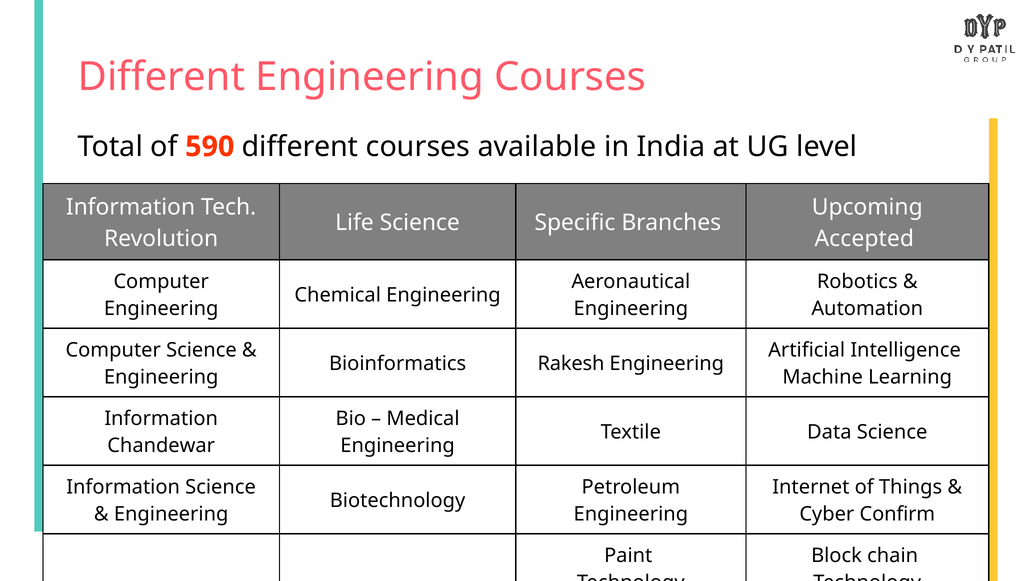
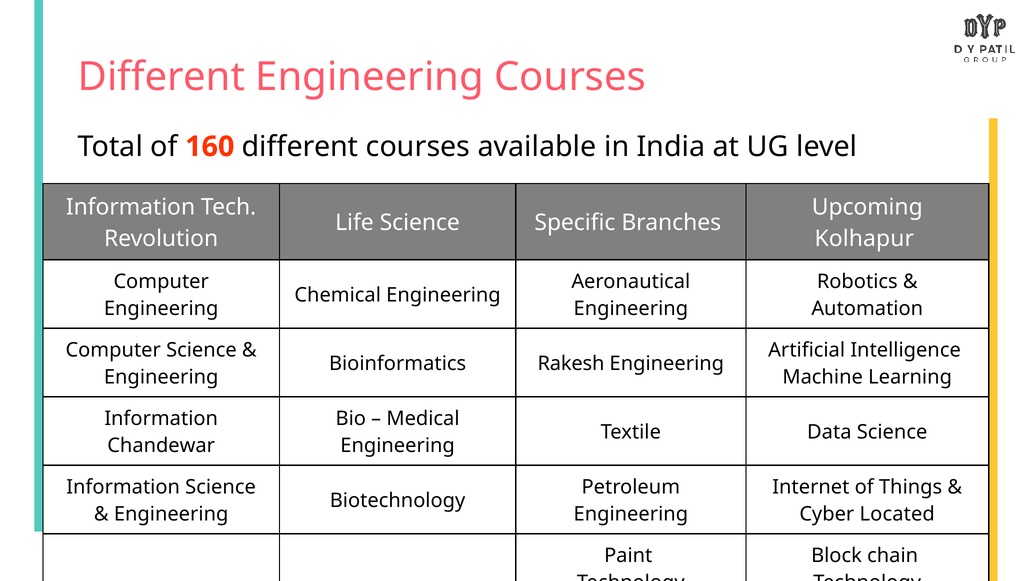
590: 590 -> 160
Accepted: Accepted -> Kolhapur
Confirm: Confirm -> Located
